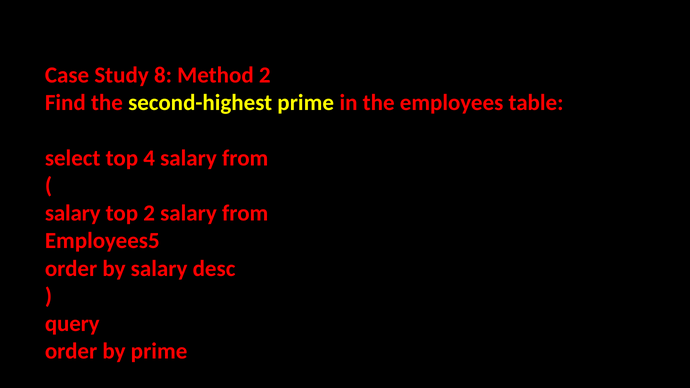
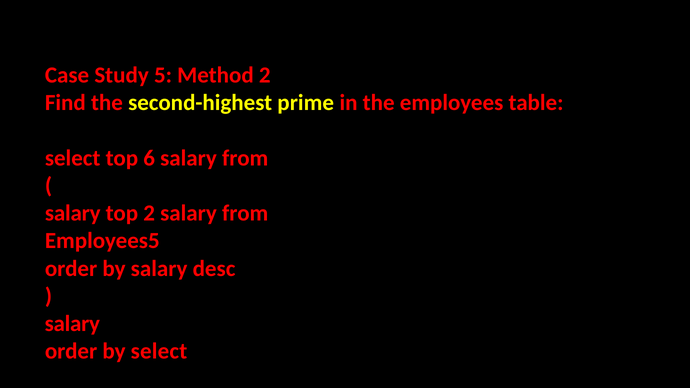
8: 8 -> 5
4: 4 -> 6
query at (72, 324): query -> salary
by prime: prime -> select
